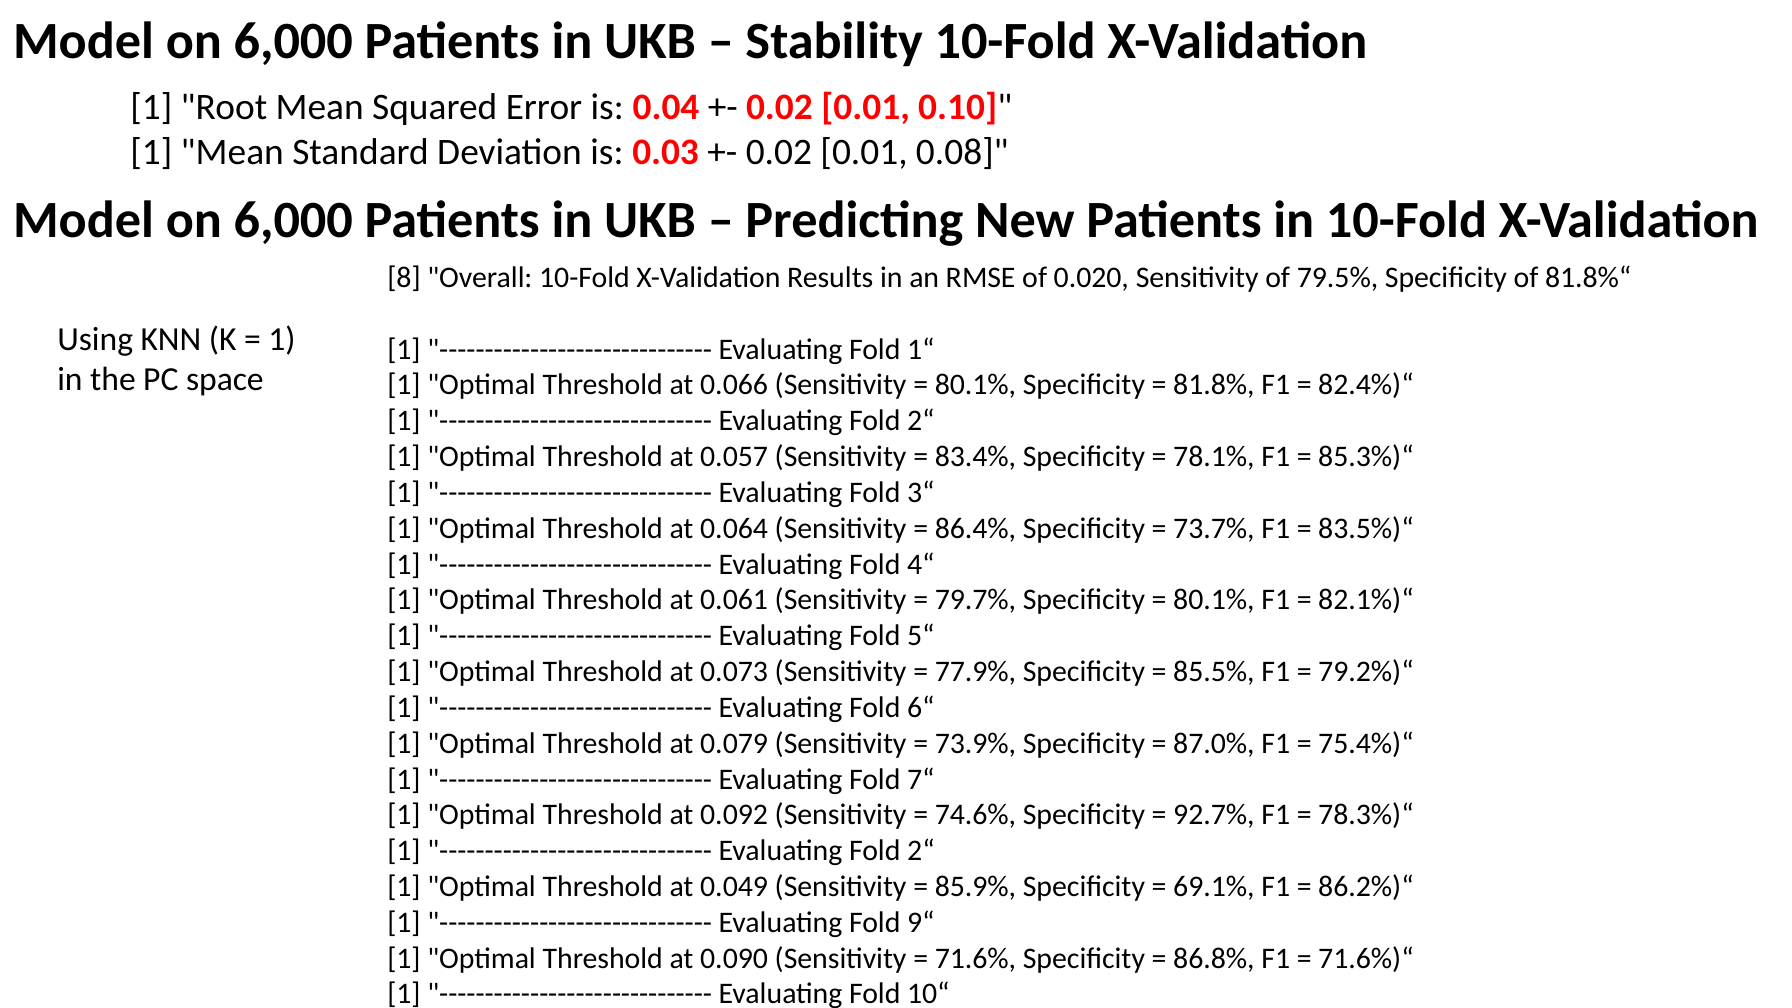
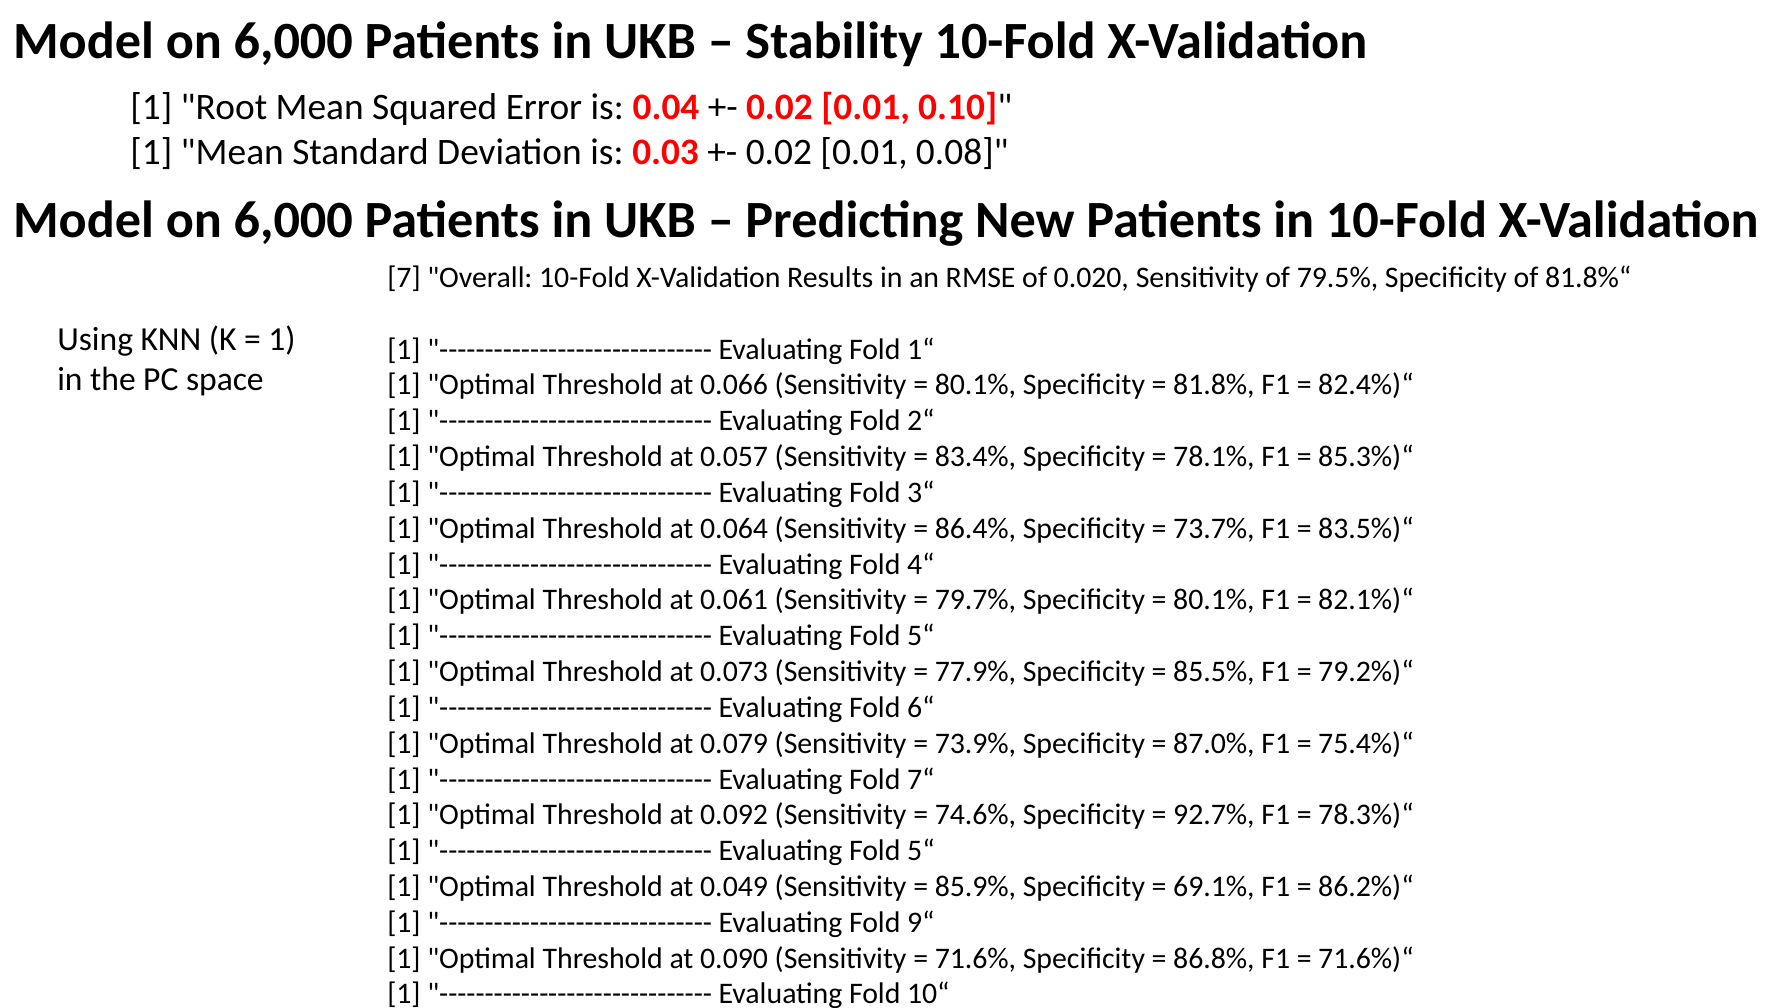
8: 8 -> 7
2“ at (921, 851): 2“ -> 5“
